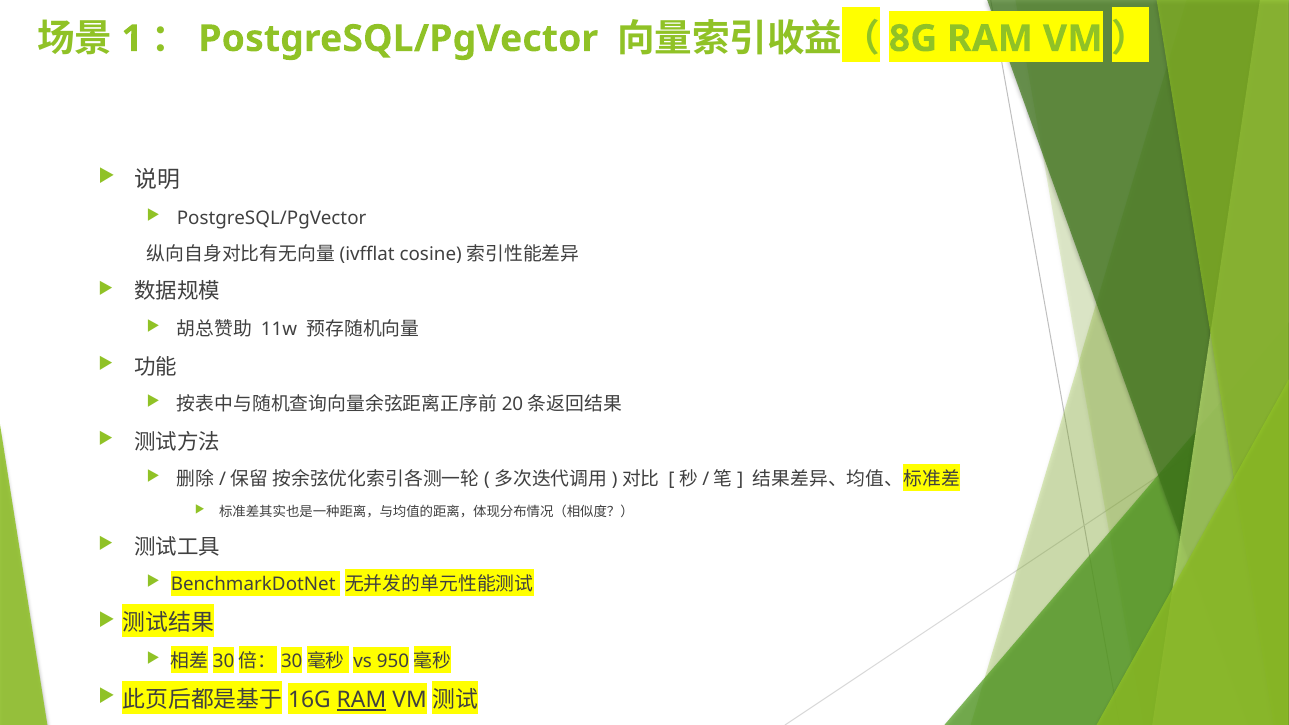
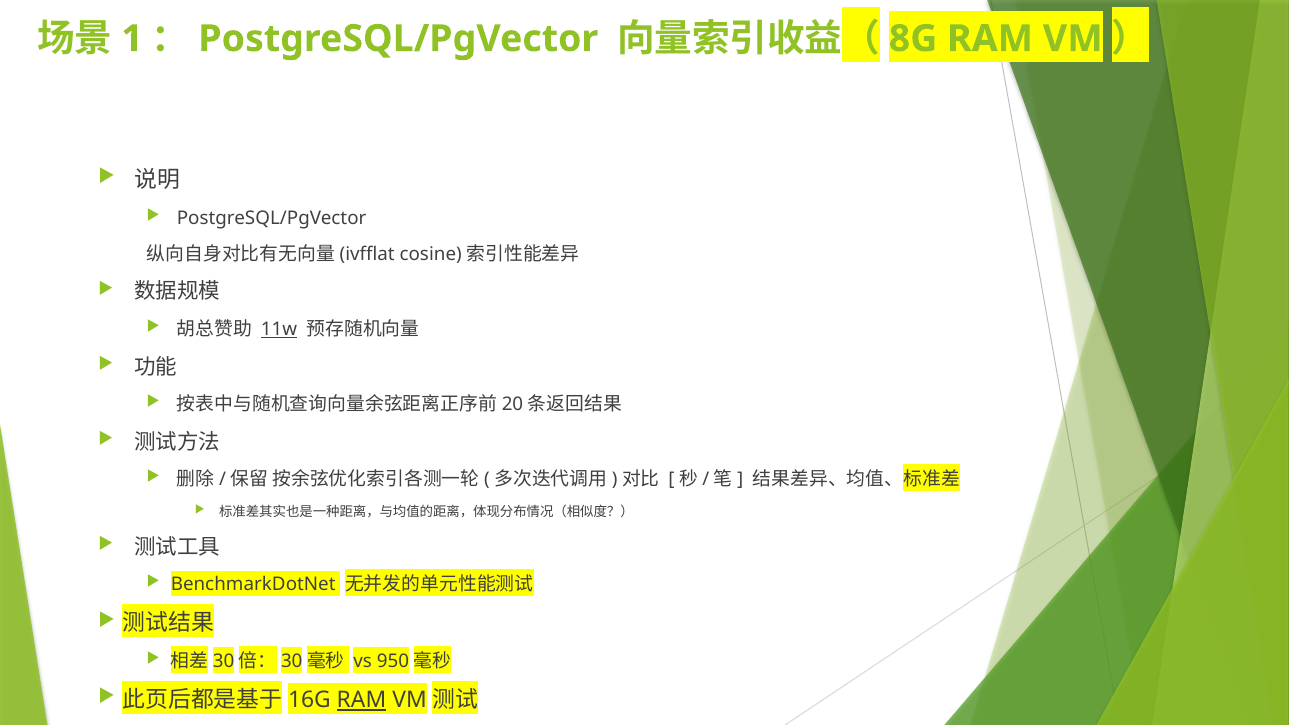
11w underline: none -> present
